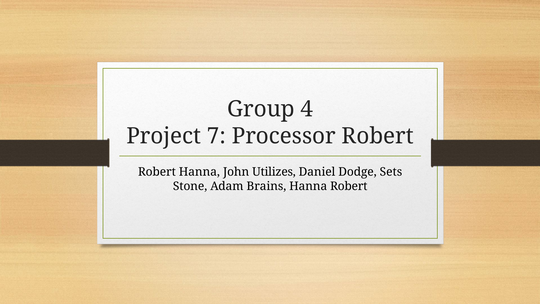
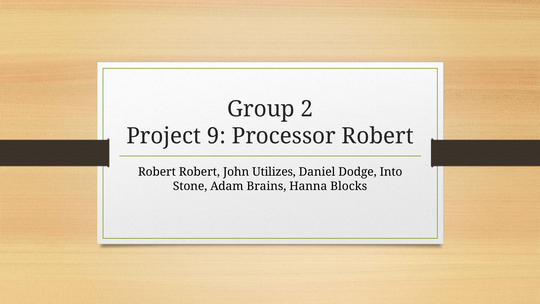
4: 4 -> 2
7: 7 -> 9
Hanna at (199, 172): Hanna -> Robert
Sets: Sets -> Into
Hanna Robert: Robert -> Blocks
